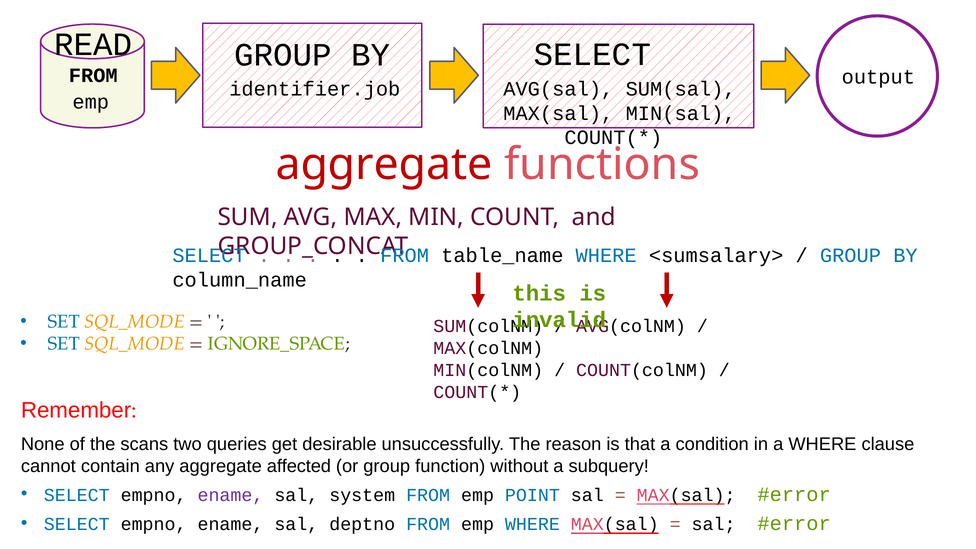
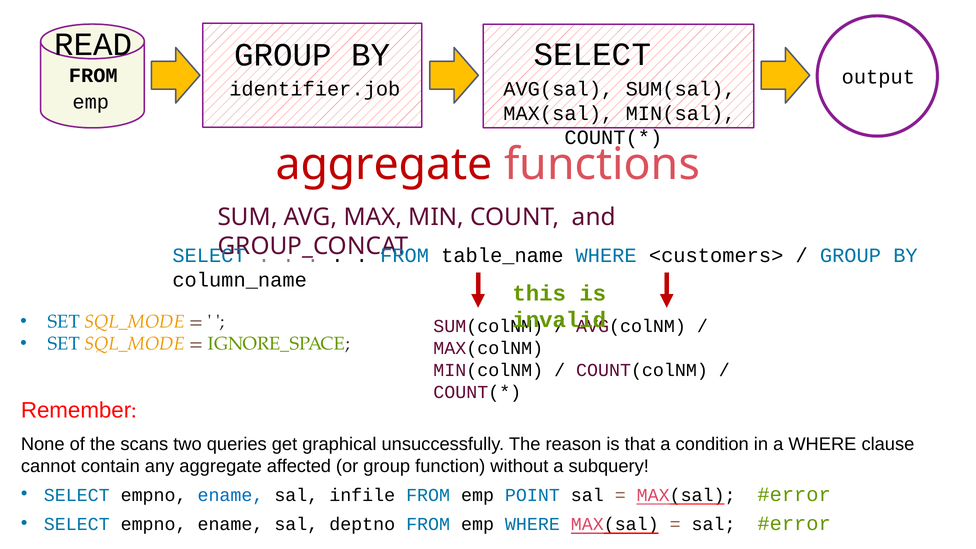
<sumsalary>: <sumsalary> -> <customers>
desirable: desirable -> graphical
ename at (230, 495) colour: purple -> blue
system: system -> infile
